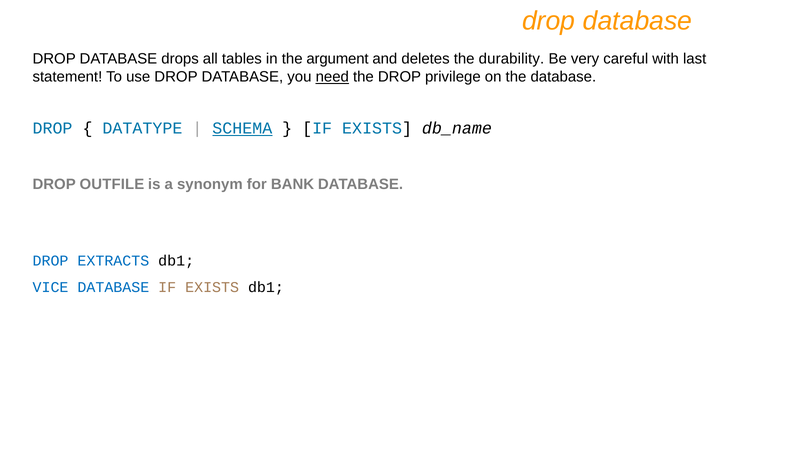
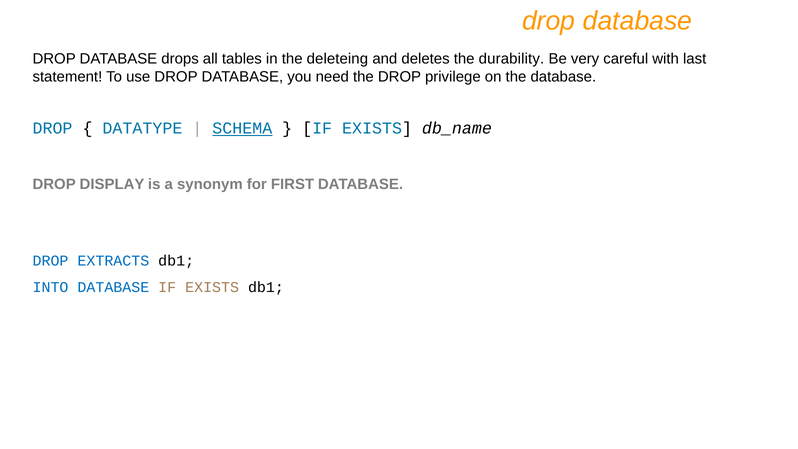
argument: argument -> deleteing
need underline: present -> none
OUTFILE: OUTFILE -> DISPLAY
BANK: BANK -> FIRST
VICE: VICE -> INTO
